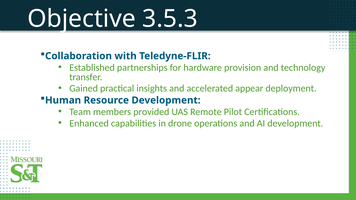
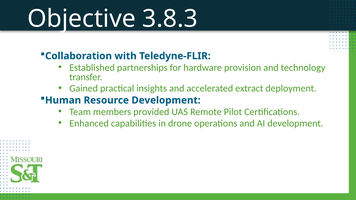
3.5.3: 3.5.3 -> 3.8.3
appear: appear -> extract
